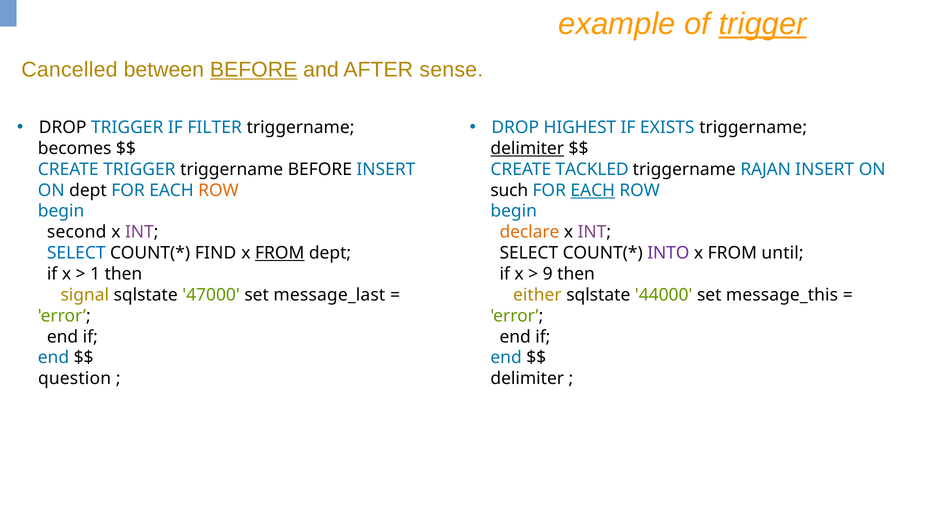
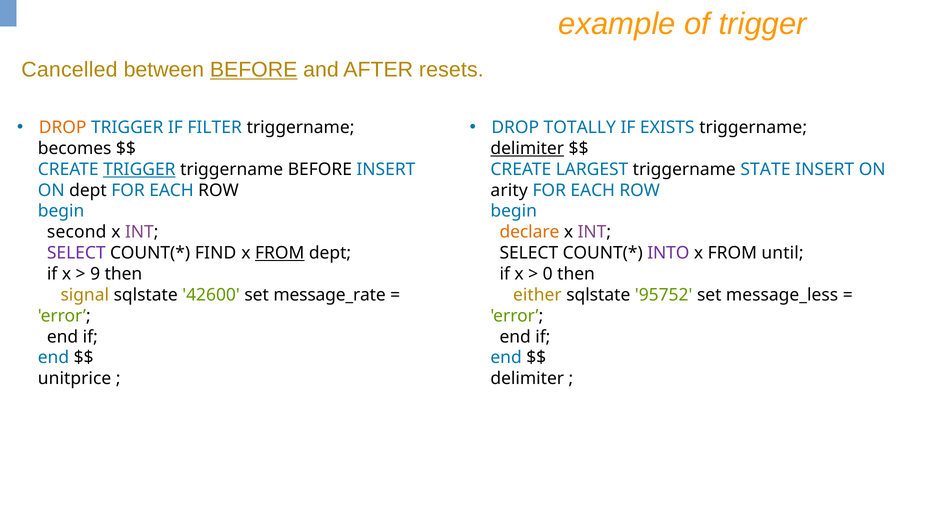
trigger at (763, 24) underline: present -> none
sense: sense -> resets
DROP at (63, 128) colour: black -> orange
HIGHEST: HIGHEST -> TOTALLY
TRIGGER at (139, 169) underline: none -> present
TACKLED: TACKLED -> LARGEST
RAJAN: RAJAN -> STATE
ROW at (219, 190) colour: orange -> black
such: such -> arity
EACH at (593, 190) underline: present -> none
SELECT at (76, 253) colour: blue -> purple
1: 1 -> 9
9: 9 -> 0
47000: 47000 -> 42600
message_last: message_last -> message_rate
44000: 44000 -> 95752
message_this: message_this -> message_less
question: question -> unitprice
